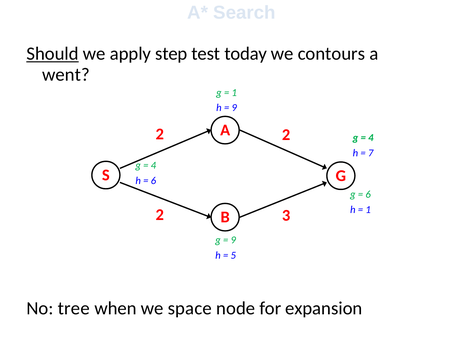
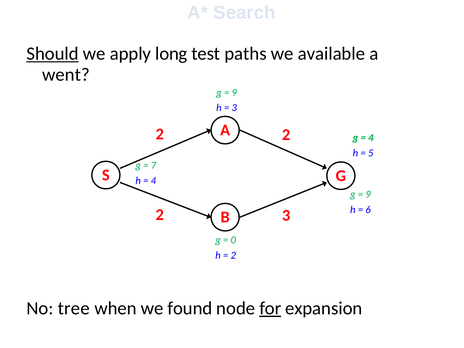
step: step -> long
today: today -> paths
contours: contours -> available
1 at (234, 93): 1 -> 9
9 at (234, 108): 9 -> 3
7: 7 -> 5
4 at (153, 165): 4 -> 7
6 at (153, 181): 6 -> 4
6 at (368, 194): 6 -> 9
1 at (368, 210): 1 -> 6
9 at (233, 240): 9 -> 0
5 at (233, 255): 5 -> 2
space: space -> found
for underline: none -> present
